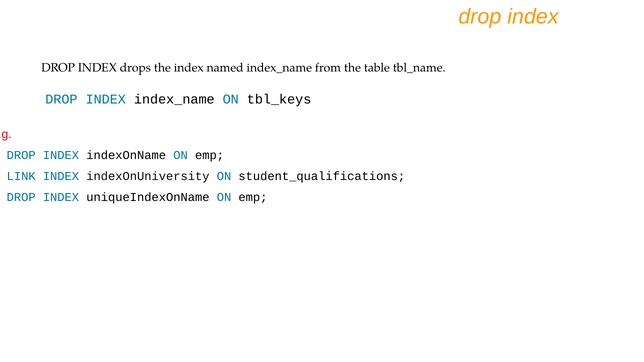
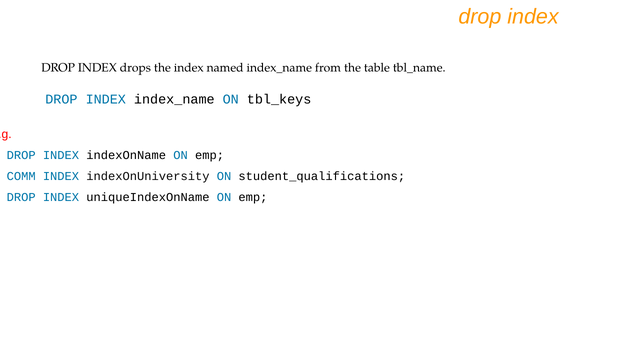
LINK: LINK -> COMM
